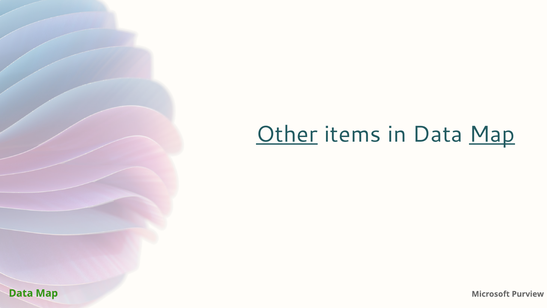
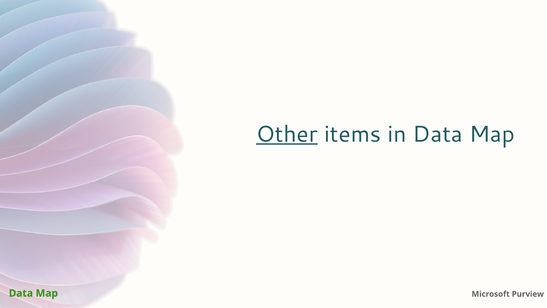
Map at (492, 134) underline: present -> none
